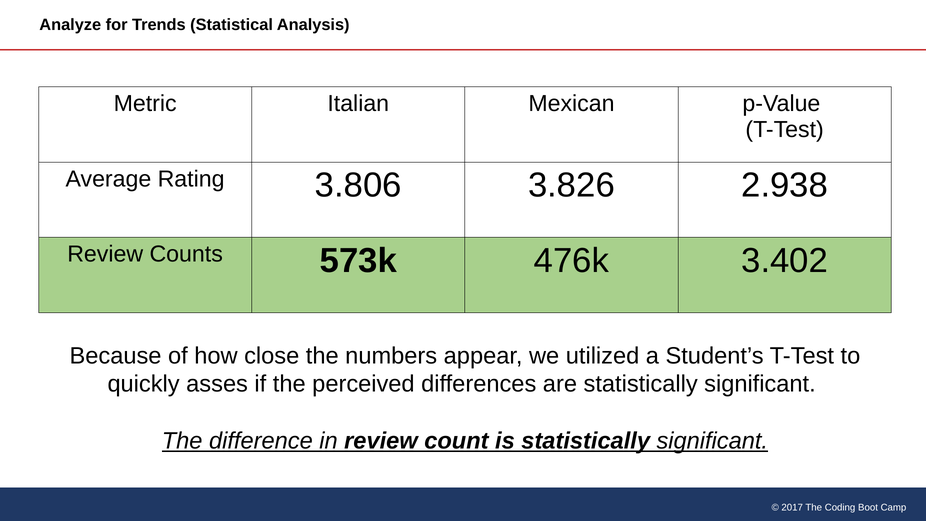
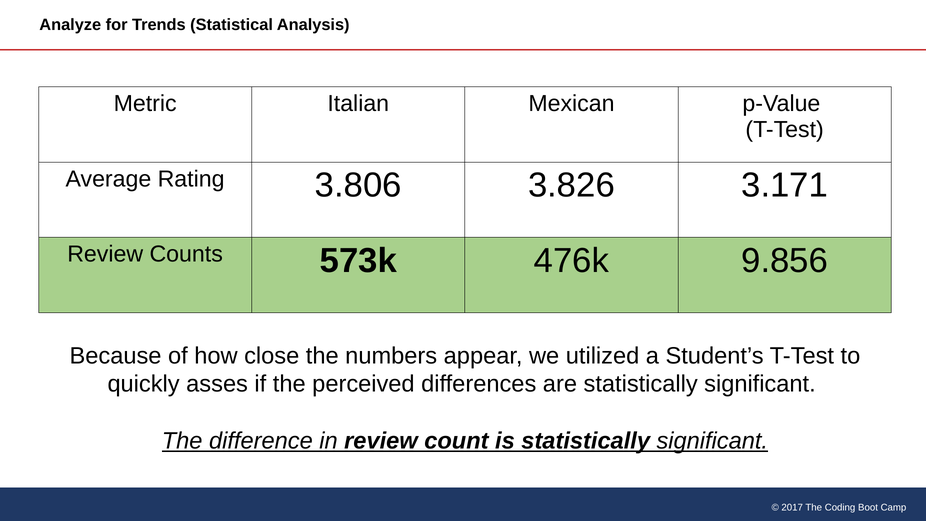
2.938: 2.938 -> 3.171
3.402: 3.402 -> 9.856
